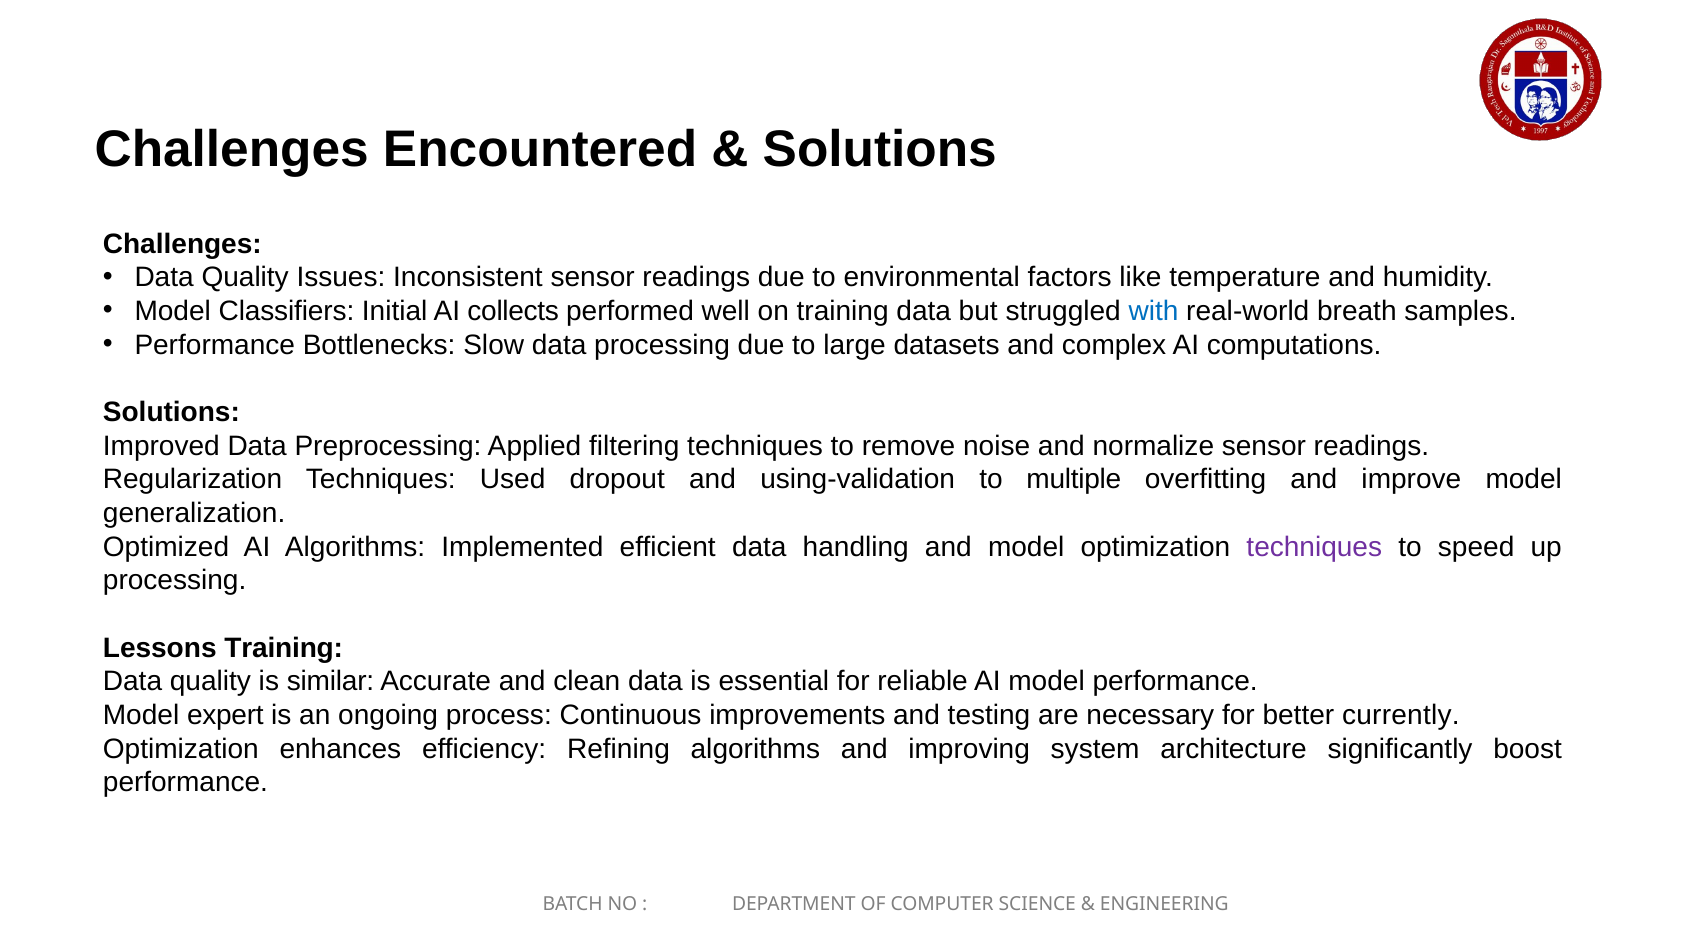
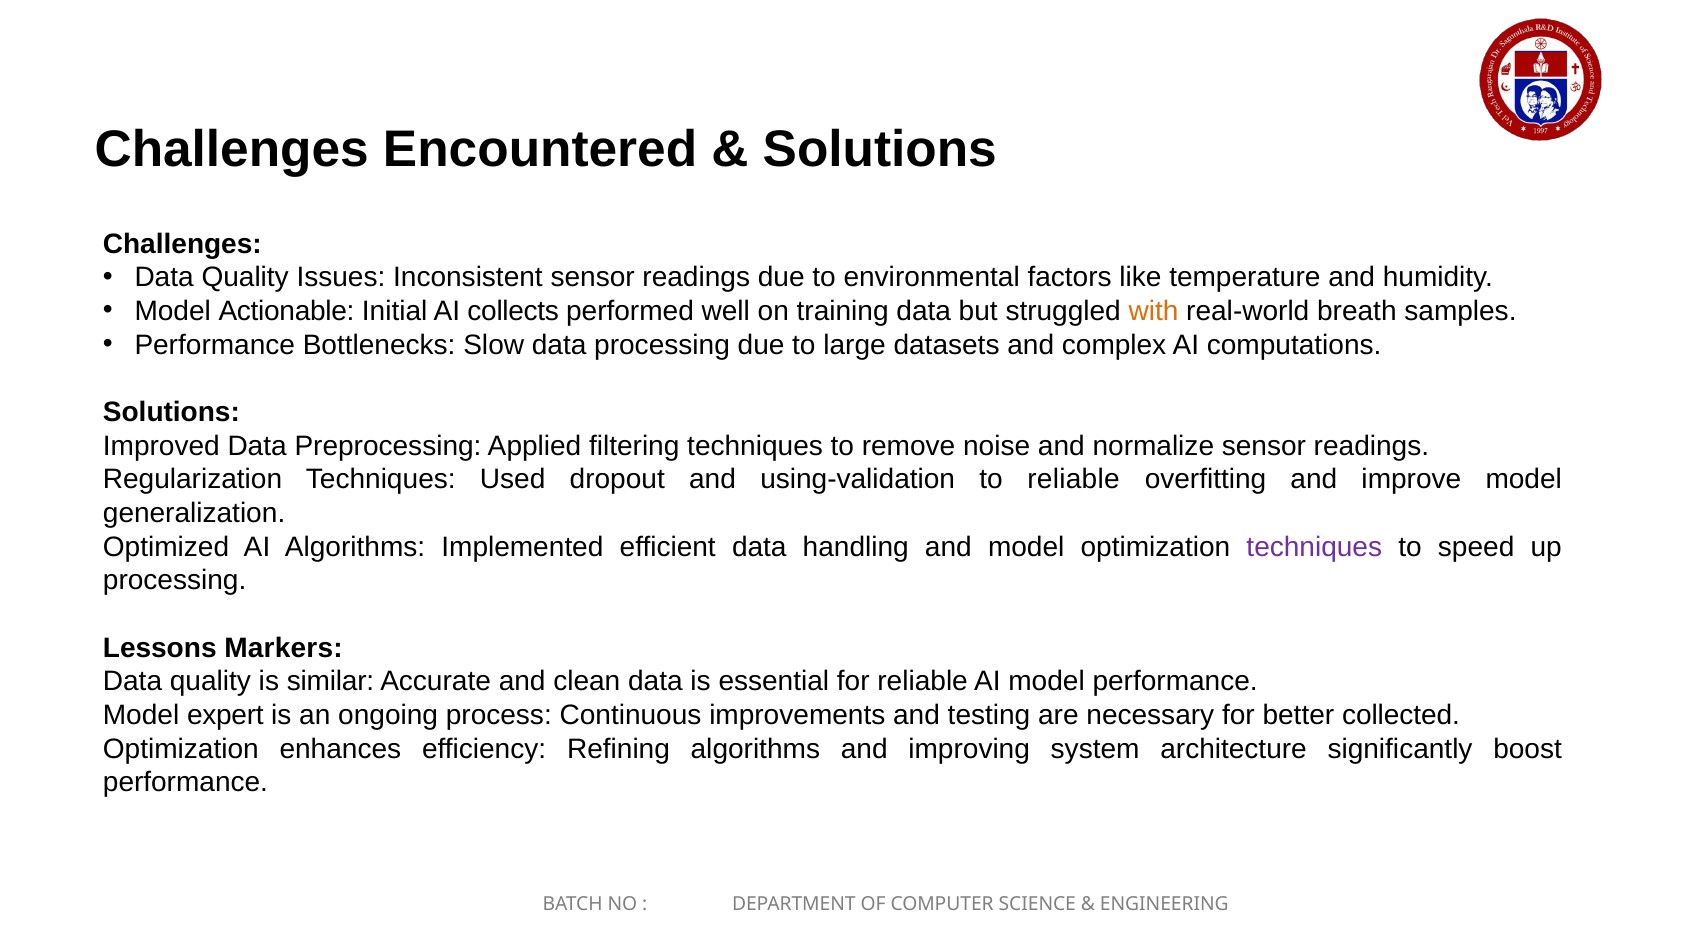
Classifiers: Classifiers -> Actionable
with colour: blue -> orange
to multiple: multiple -> reliable
Lessons Training: Training -> Markers
currently: currently -> collected
